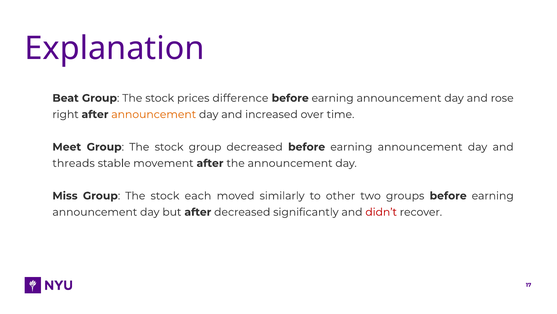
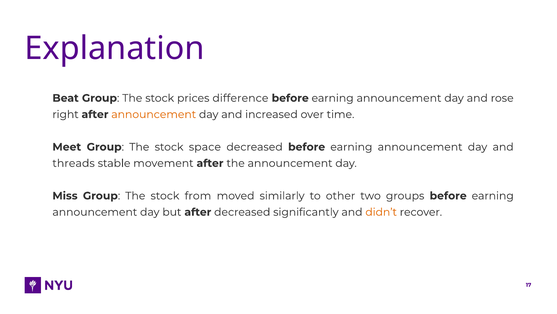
stock group: group -> space
each: each -> from
didn’t colour: red -> orange
